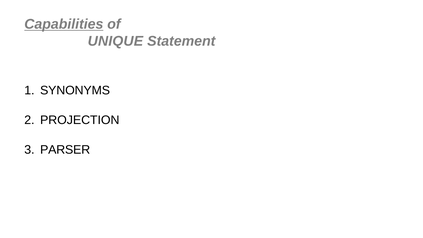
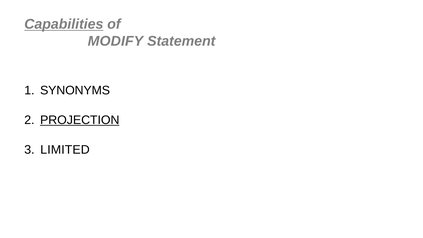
UNIQUE: UNIQUE -> MODIFY
PROJECTION underline: none -> present
PARSER: PARSER -> LIMITED
